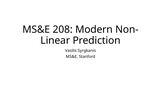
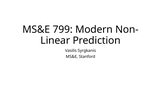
208: 208 -> 799
